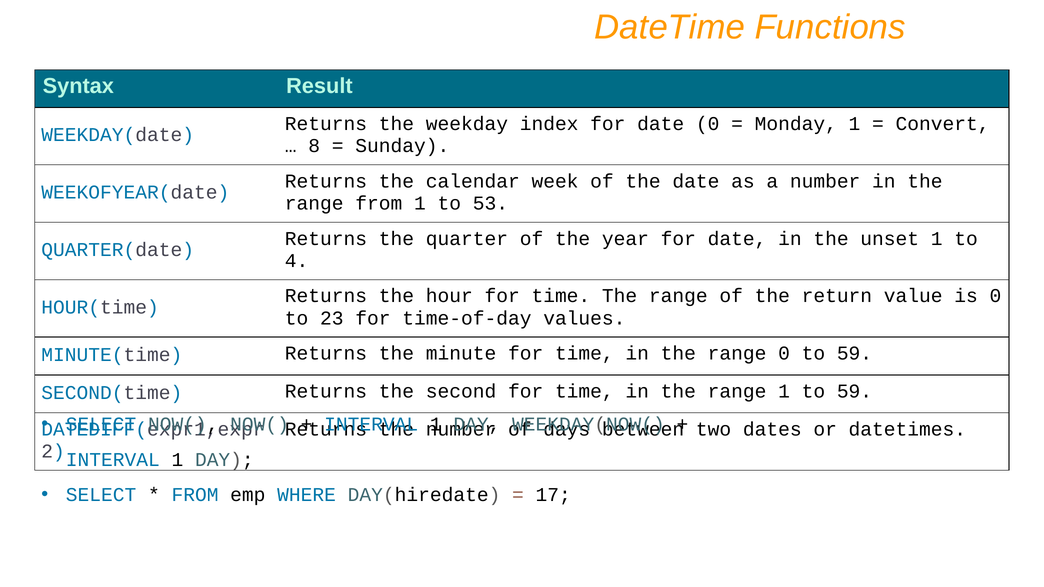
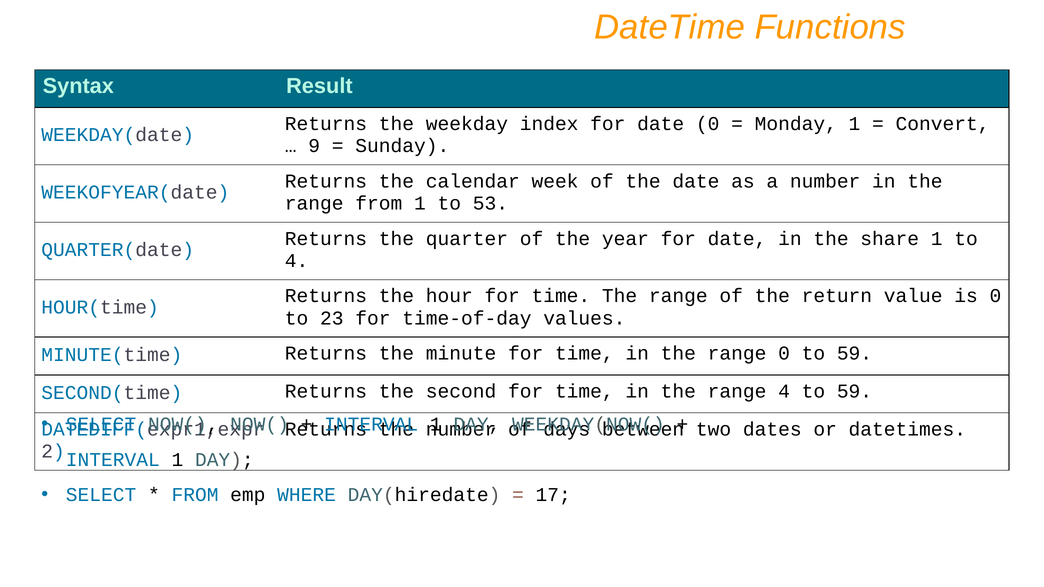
8: 8 -> 9
unset: unset -> share
range 1: 1 -> 4
